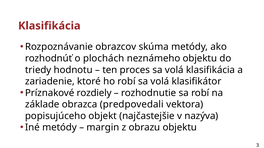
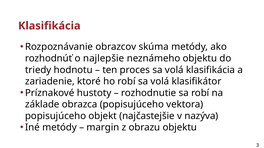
plochách: plochách -> najlepšie
rozdiely: rozdiely -> hustoty
obrazca predpovedali: predpovedali -> popisujúceho
